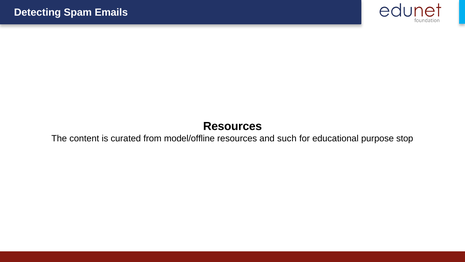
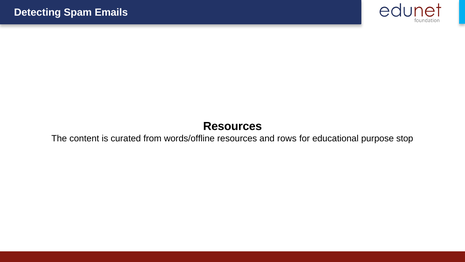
model/offline: model/offline -> words/offline
such: such -> rows
